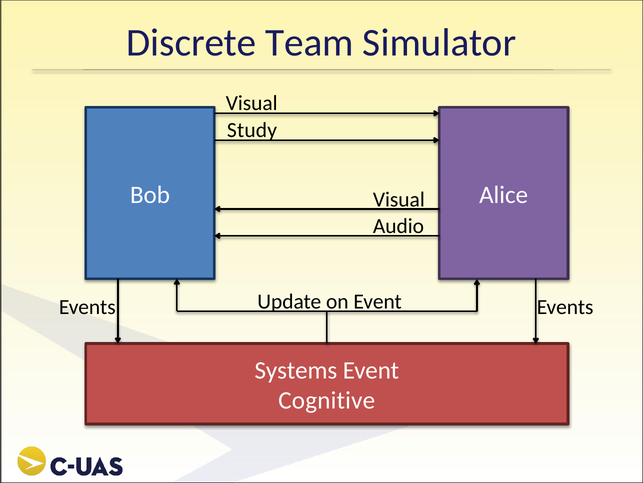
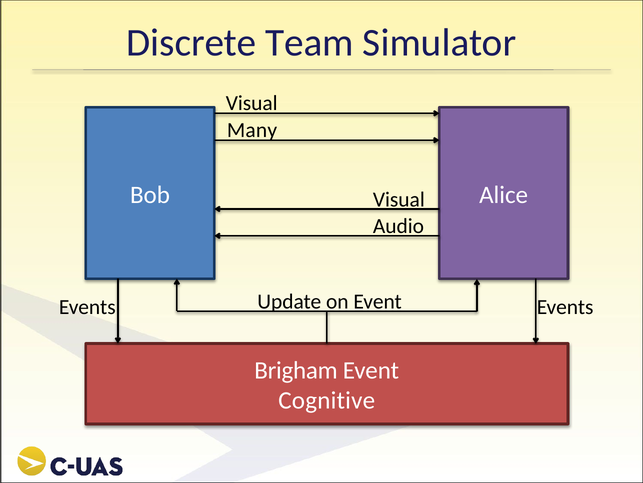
Study: Study -> Many
Systems: Systems -> Brigham
